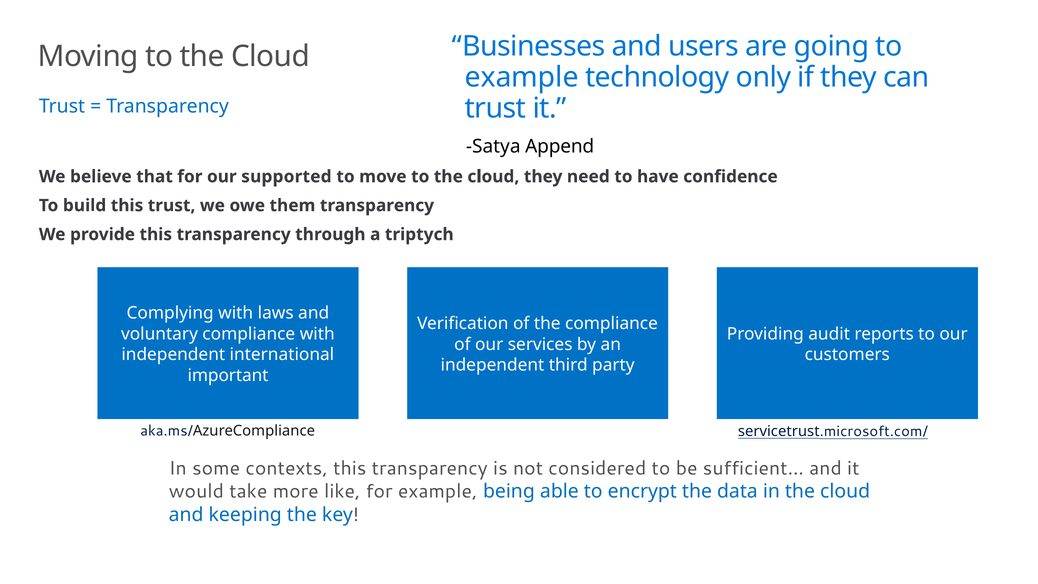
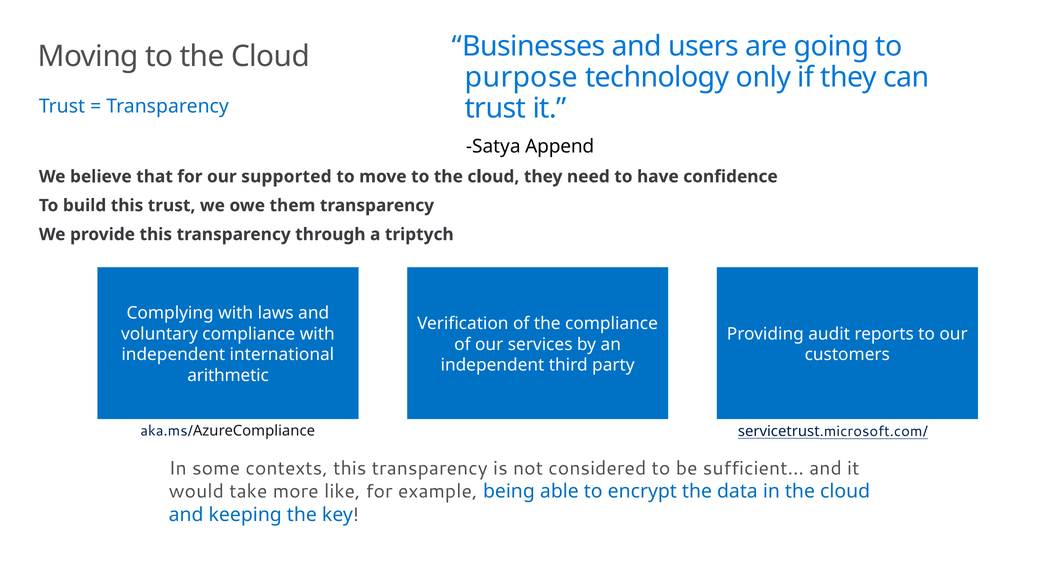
example at (522, 77): example -> purpose
important: important -> arithmetic
